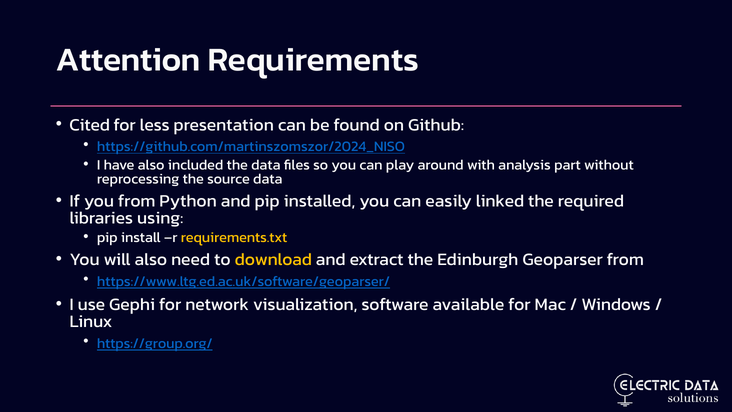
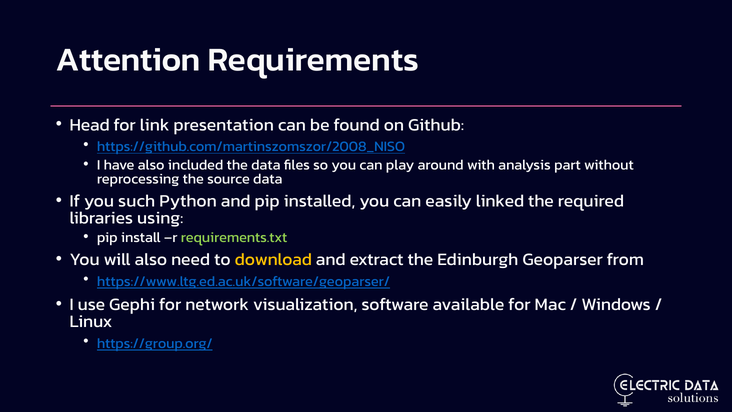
Cited: Cited -> Head
less: less -> link
https://github.com/martinszomszor/2024_NISO: https://github.com/martinszomszor/2024_NISO -> https://github.com/martinszomszor/2008_NISO
you from: from -> such
requirements.txt colour: yellow -> light green
